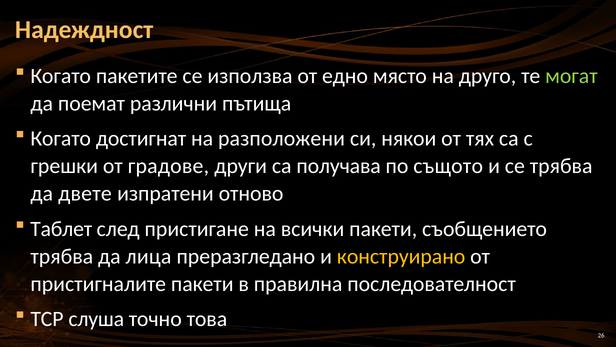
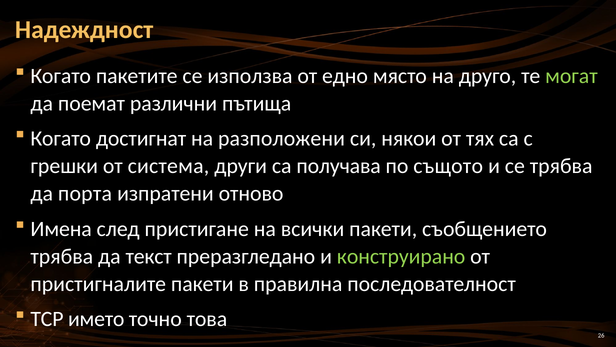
градове: градове -> система
двете: двете -> порта
Таблет: Таблет -> Имена
лица: лица -> текст
конструирано colour: yellow -> light green
слуша: слуша -> името
